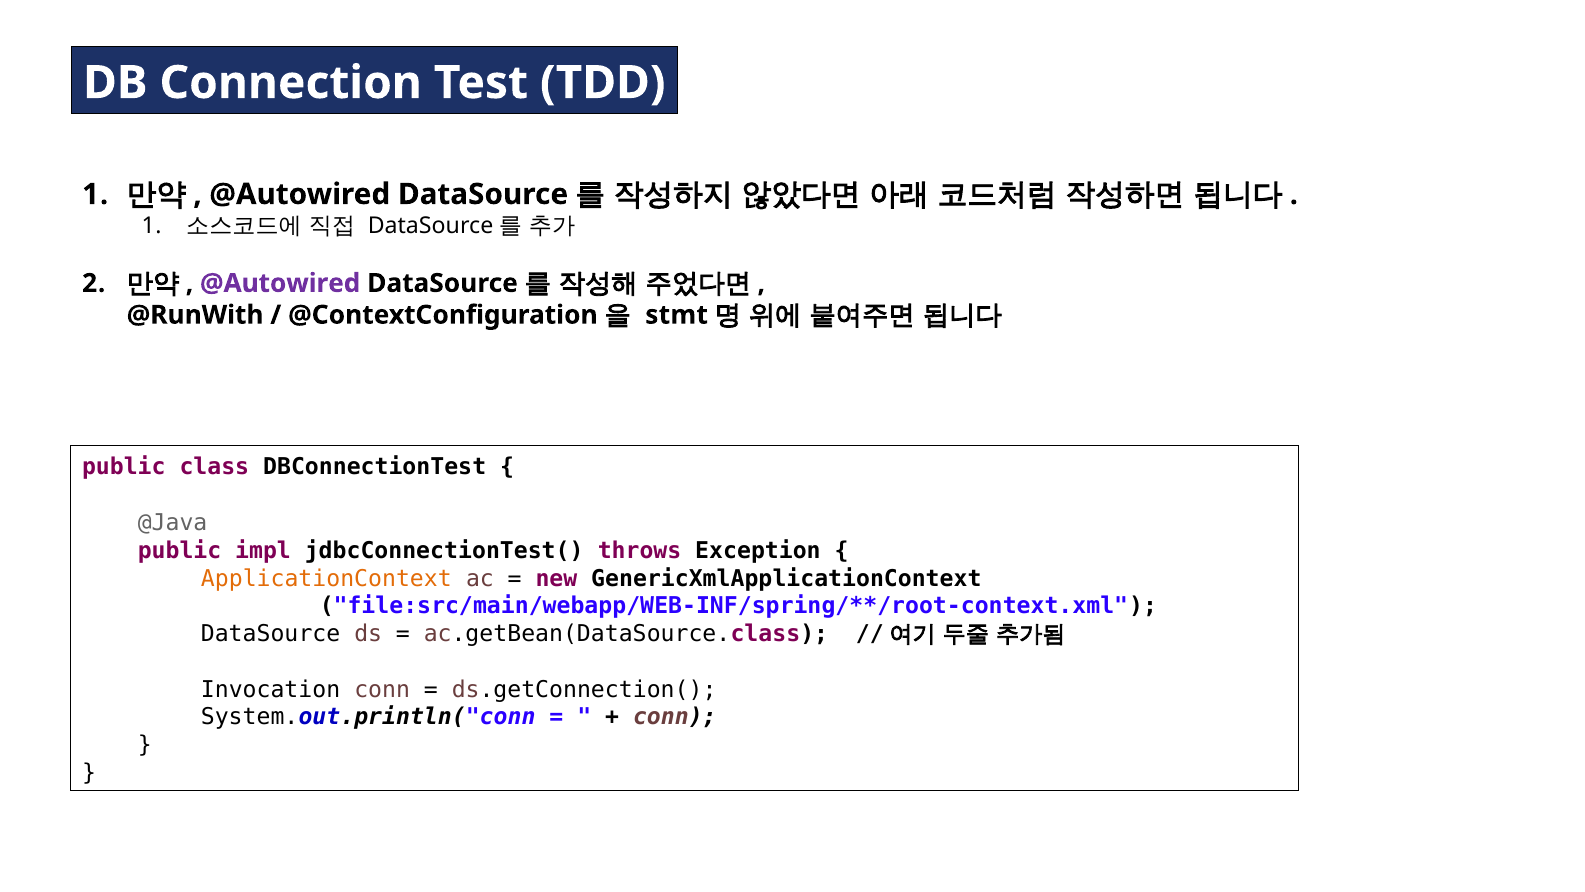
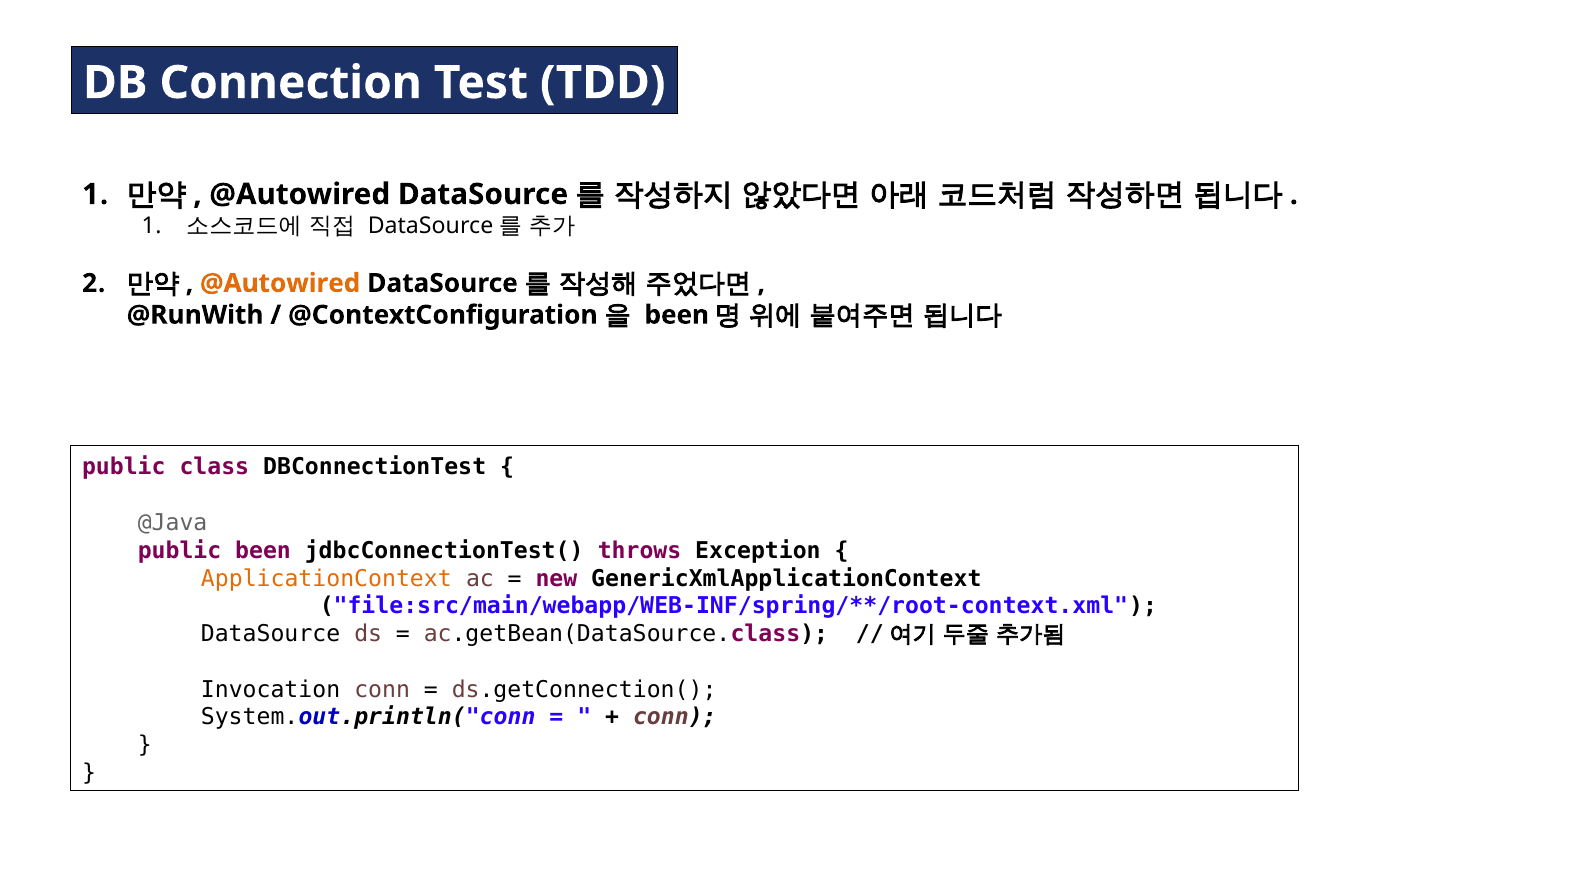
@Autowired at (280, 283) colour: purple -> orange
stmt at (677, 315): stmt -> been
public impl: impl -> been
